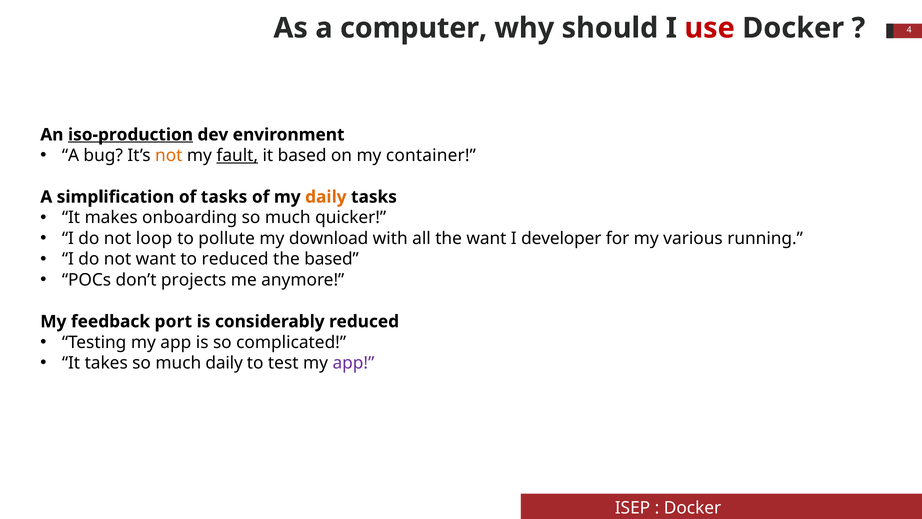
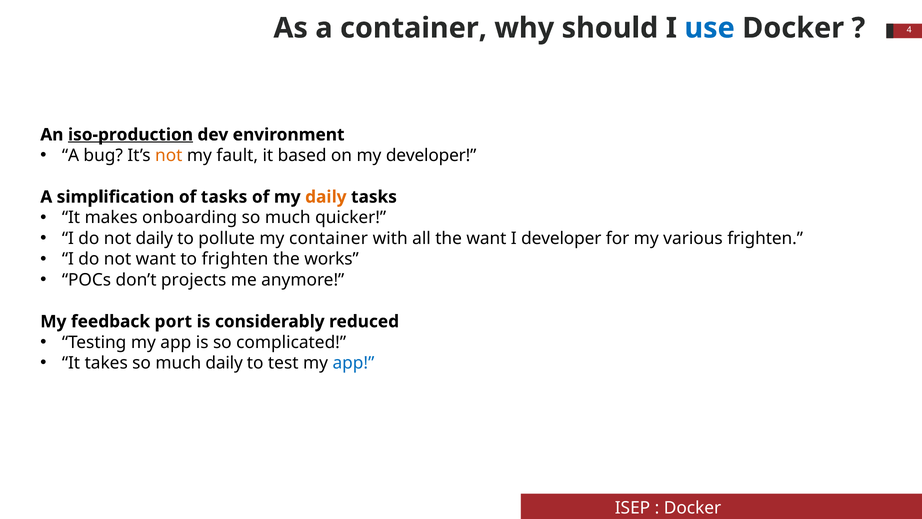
a computer: computer -> container
use colour: red -> blue
fault underline: present -> none
my container: container -> developer
not loop: loop -> daily
my download: download -> container
various running: running -> frighten
to reduced: reduced -> frighten
the based: based -> works
app at (353, 363) colour: purple -> blue
